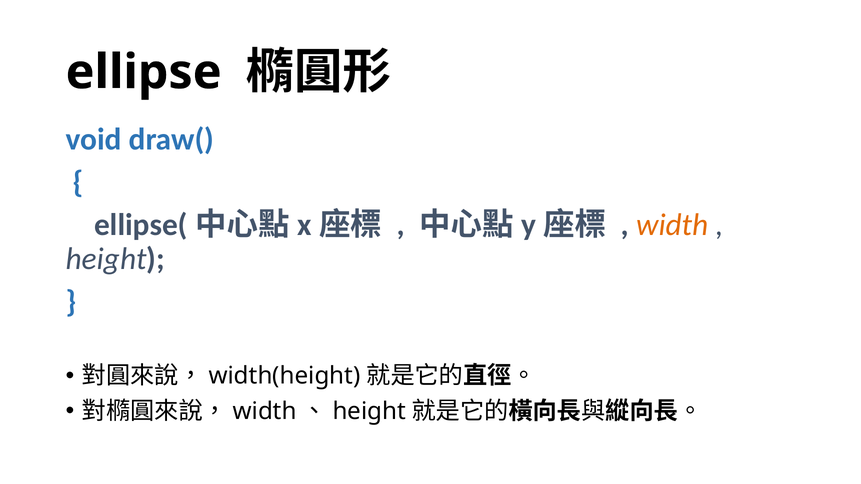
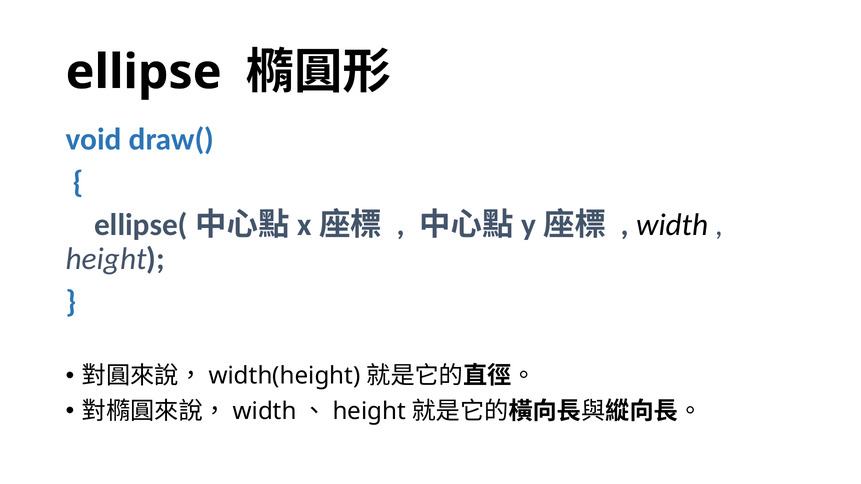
width at (672, 225) colour: orange -> black
